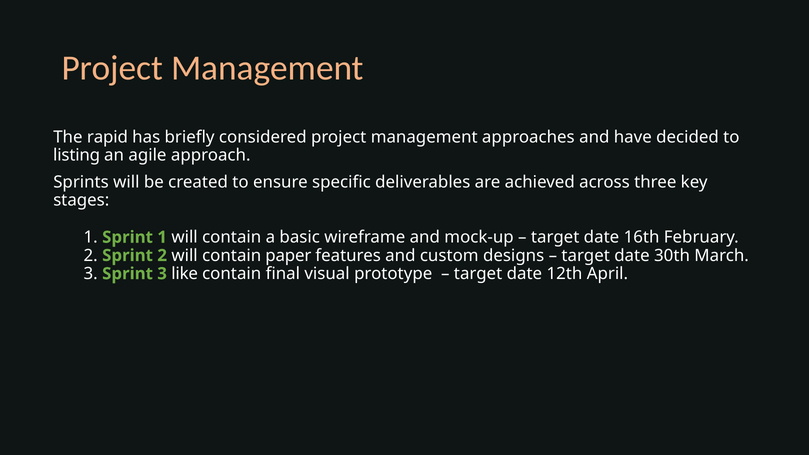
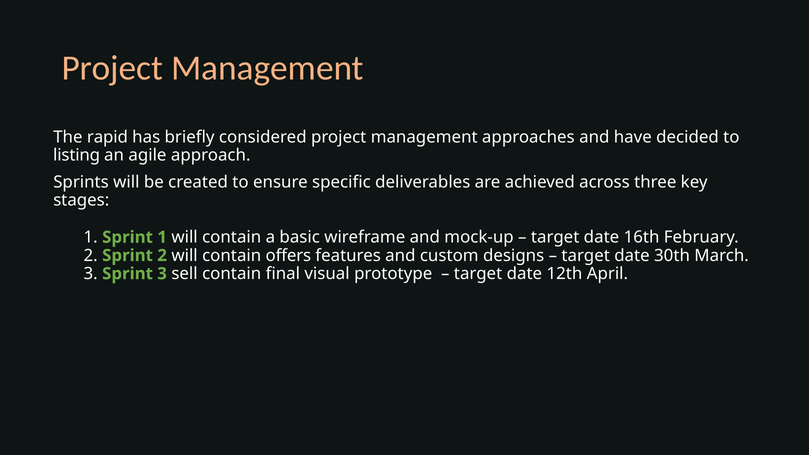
paper: paper -> offers
like: like -> sell
